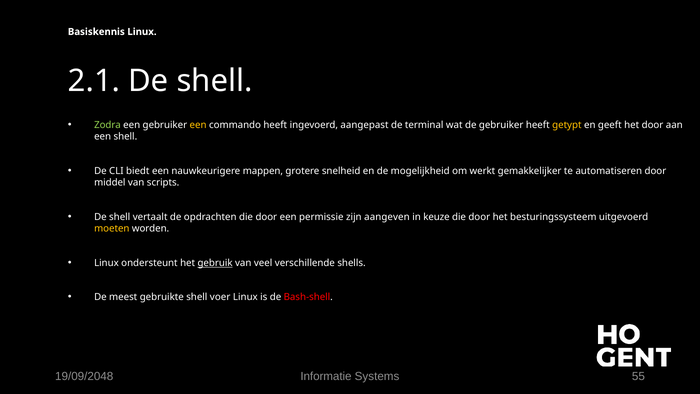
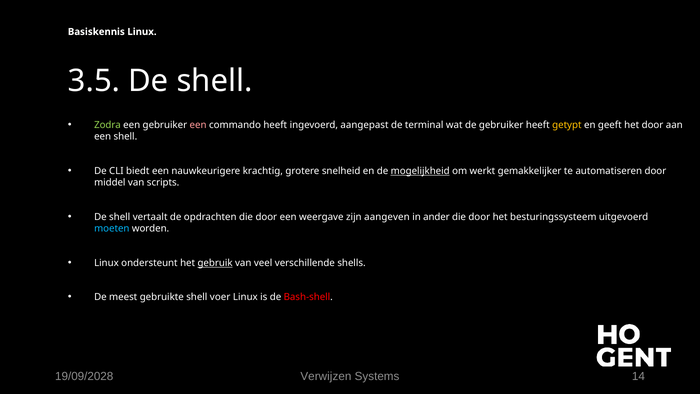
2.1: 2.1 -> 3.5
een at (198, 125) colour: yellow -> pink
mappen: mappen -> krachtig
mogelijkheid underline: none -> present
permissie: permissie -> weergave
keuze: keuze -> ander
moeten colour: yellow -> light blue
19/09/2048: 19/09/2048 -> 19/09/2028
Informatie: Informatie -> Verwijzen
55: 55 -> 14
